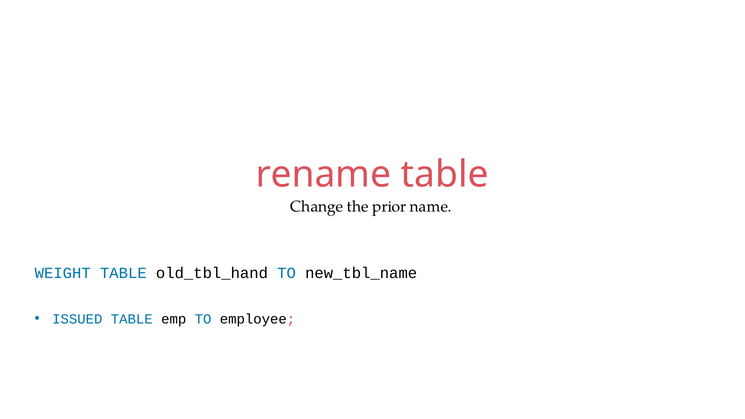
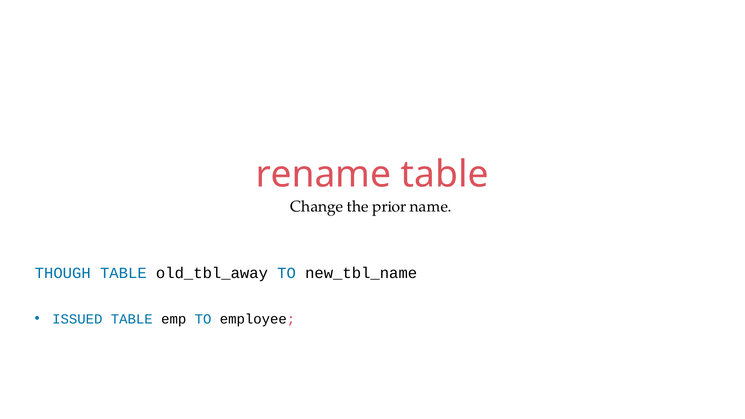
WEIGHT: WEIGHT -> THOUGH
old_tbl_hand: old_tbl_hand -> old_tbl_away
